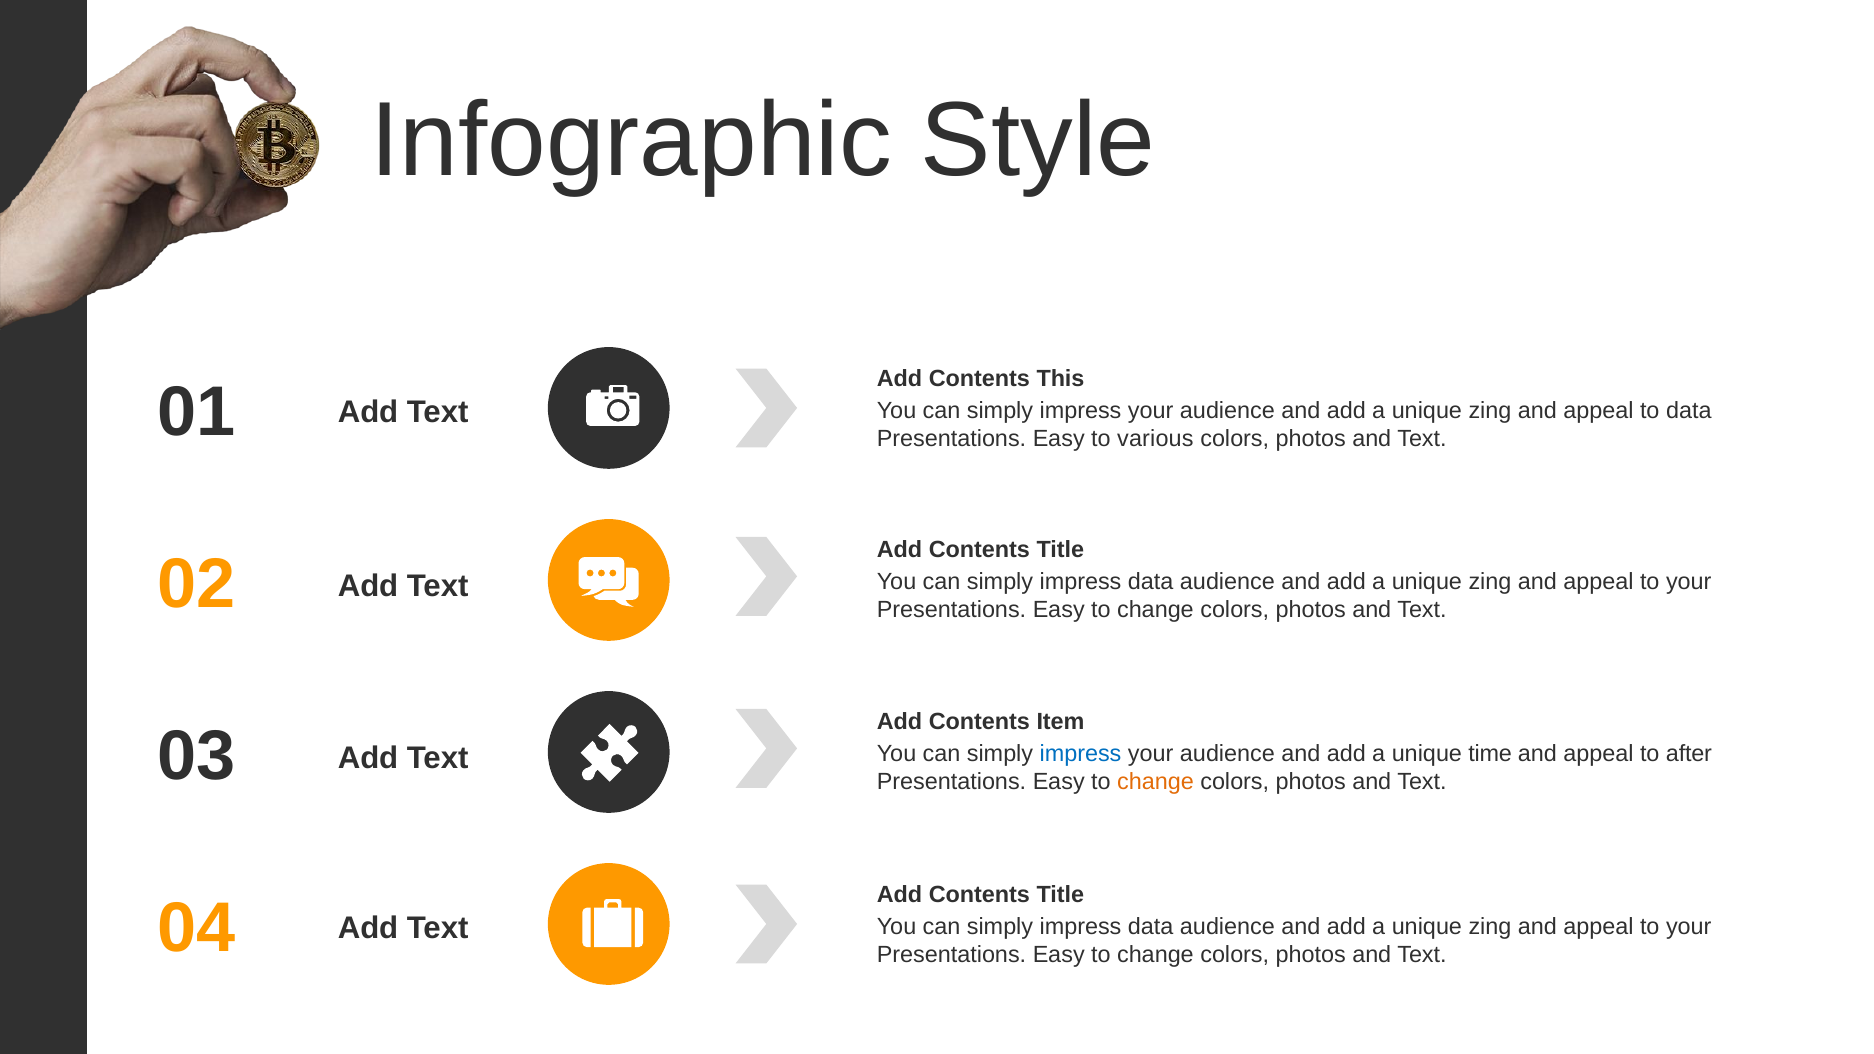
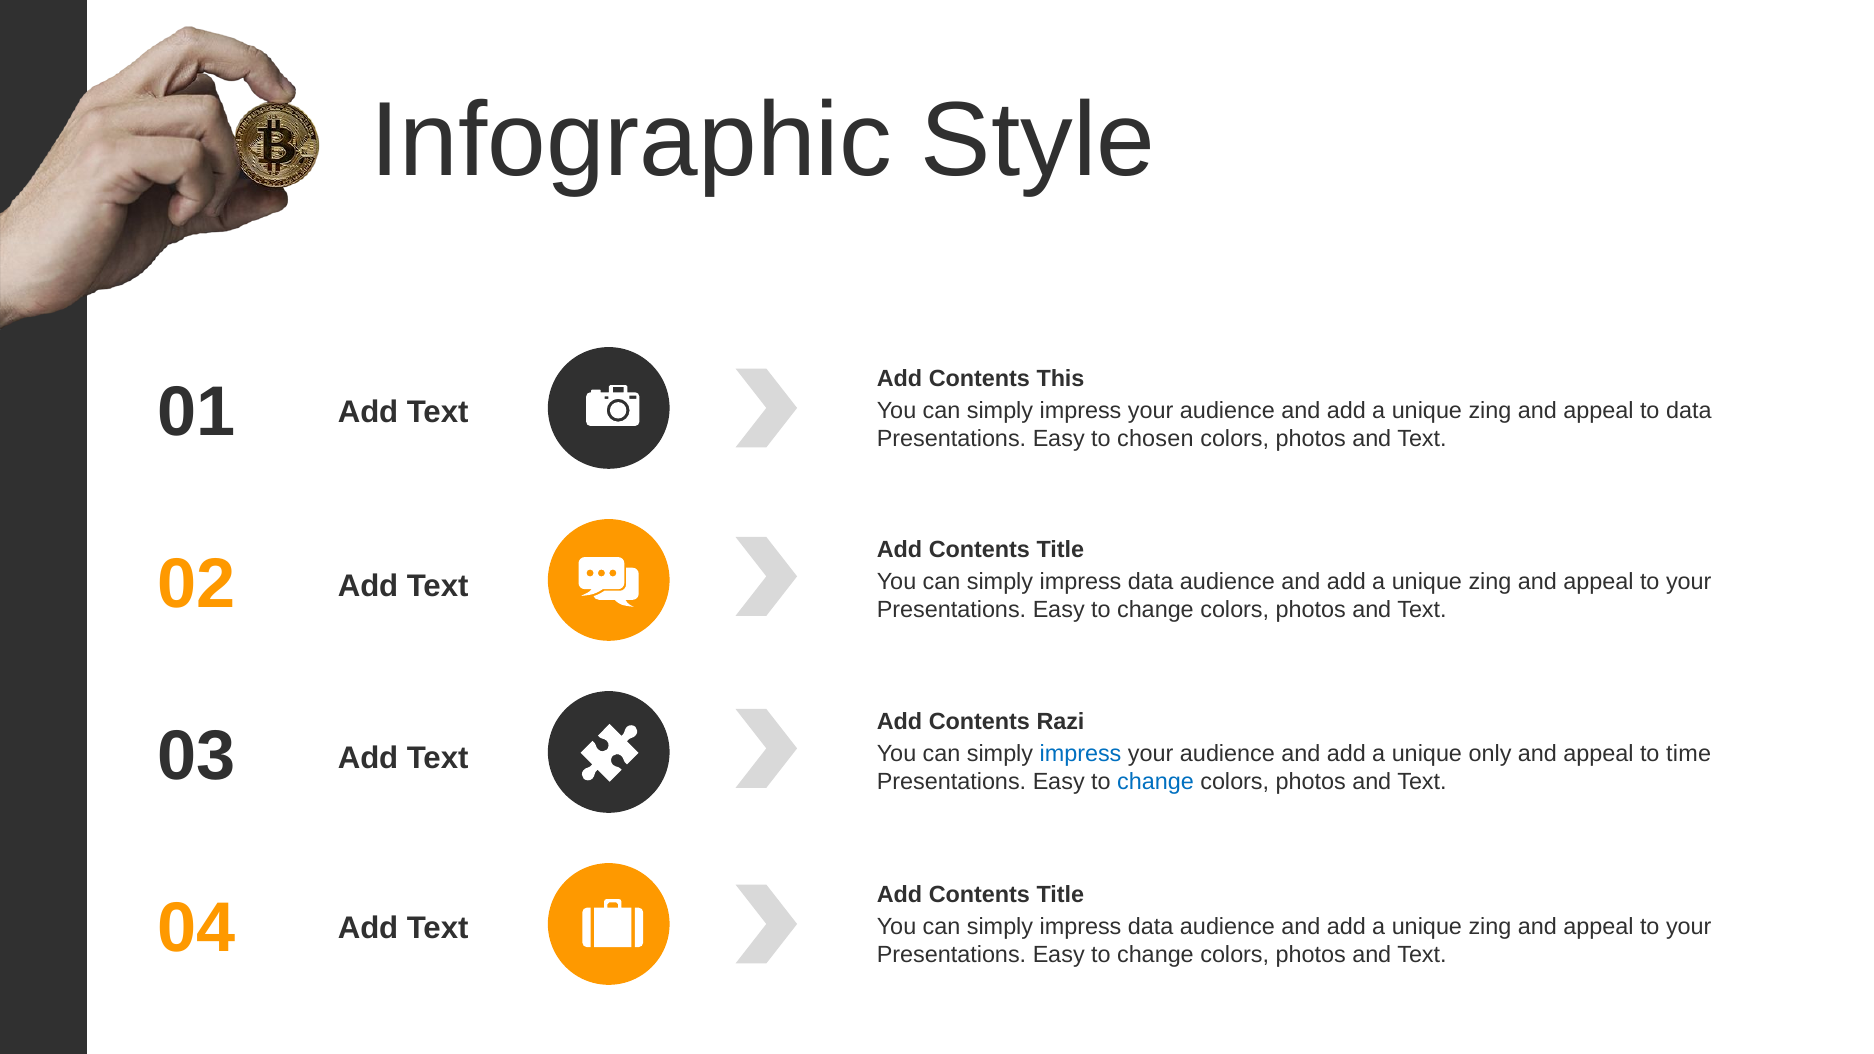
various: various -> chosen
Item: Item -> Razi
time: time -> only
after: after -> time
change at (1155, 782) colour: orange -> blue
